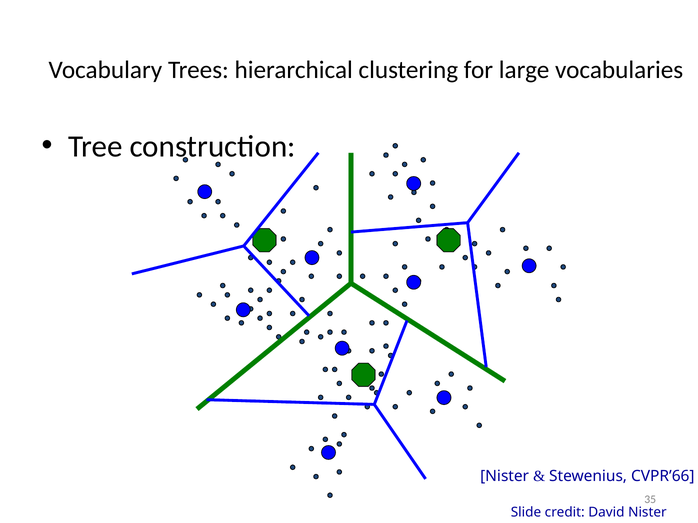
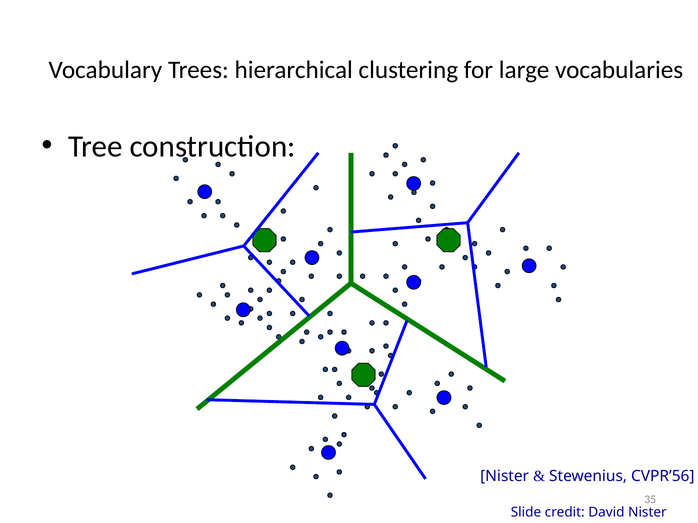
CVPR’66: CVPR’66 -> CVPR’56
